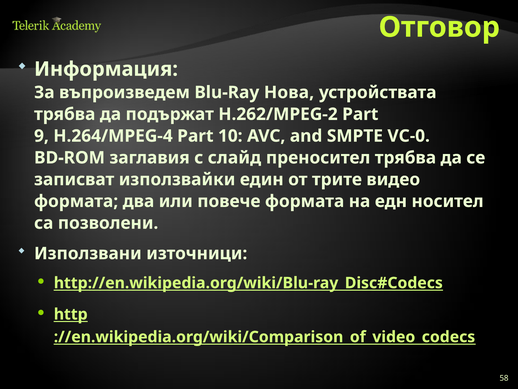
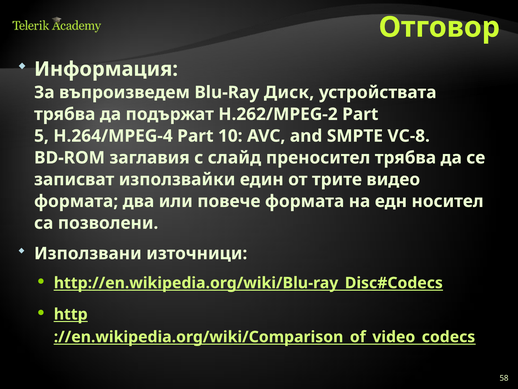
Нова: Нова -> Диск
9: 9 -> 5
VC-0: VC-0 -> VC-8
